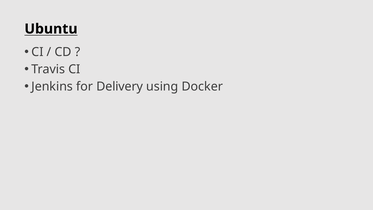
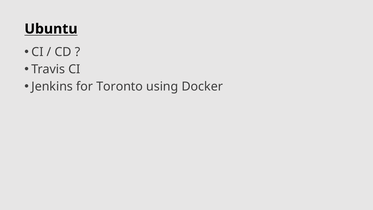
Delivery: Delivery -> Toronto
